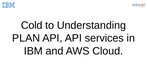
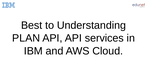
Cold: Cold -> Best
